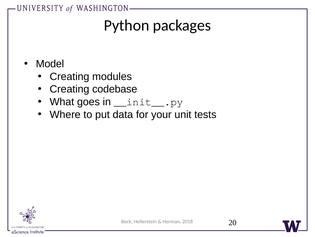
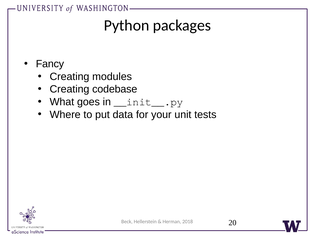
Model: Model -> Fancy
